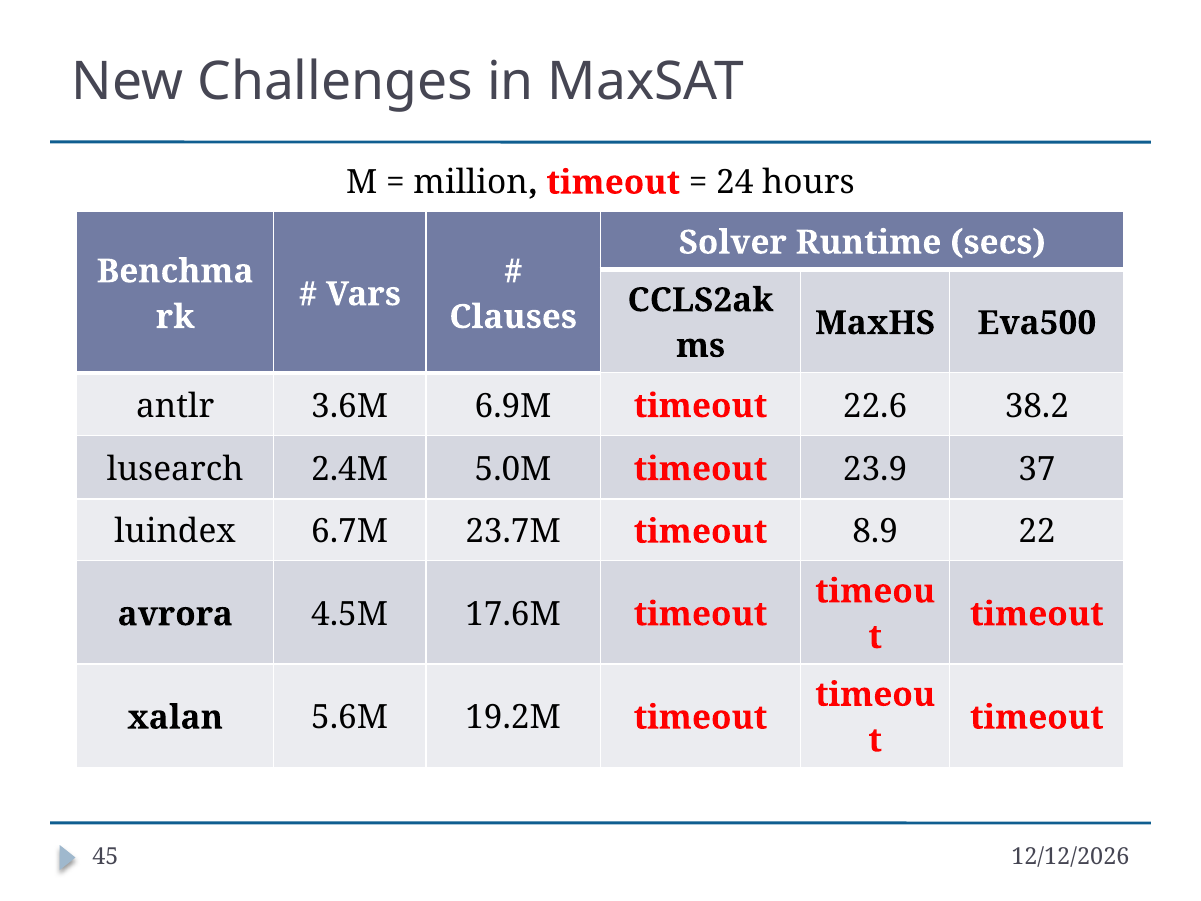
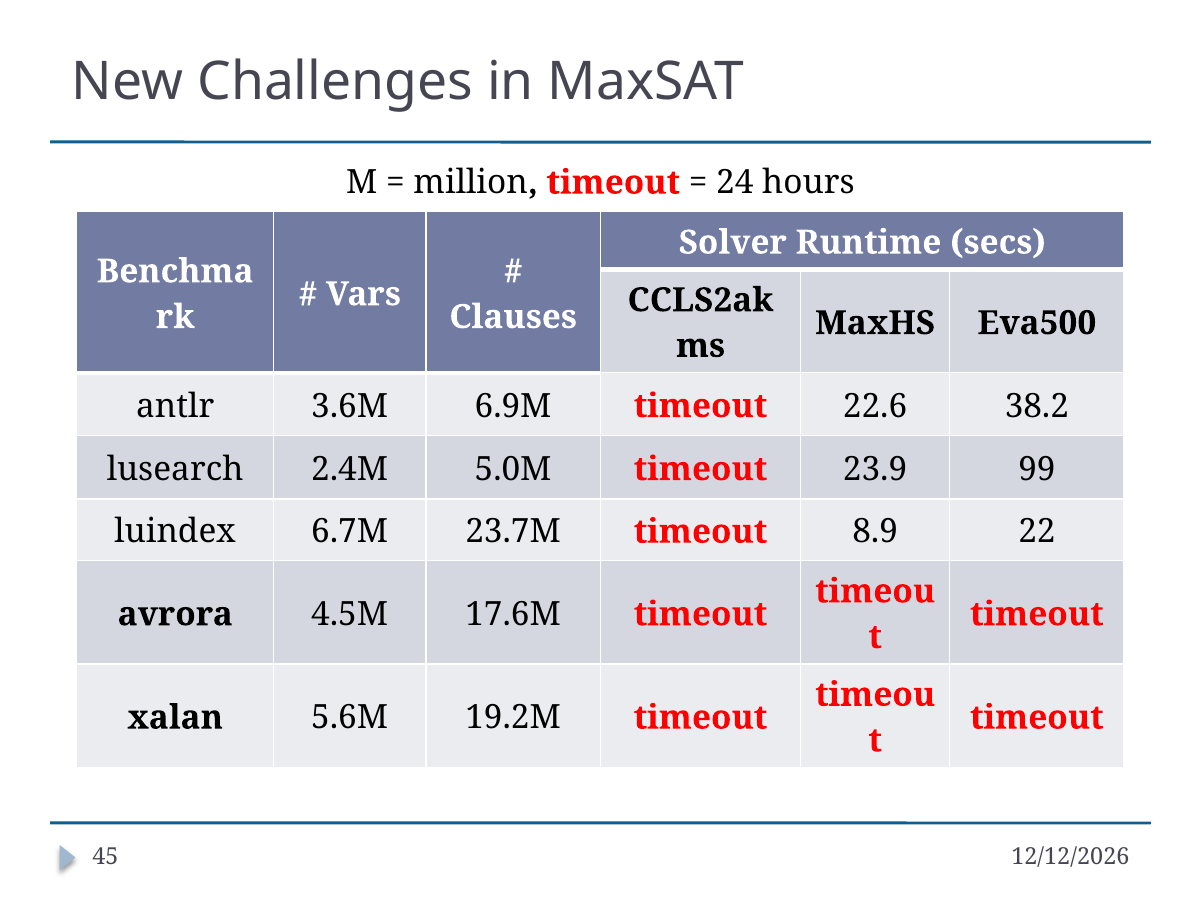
37: 37 -> 99
